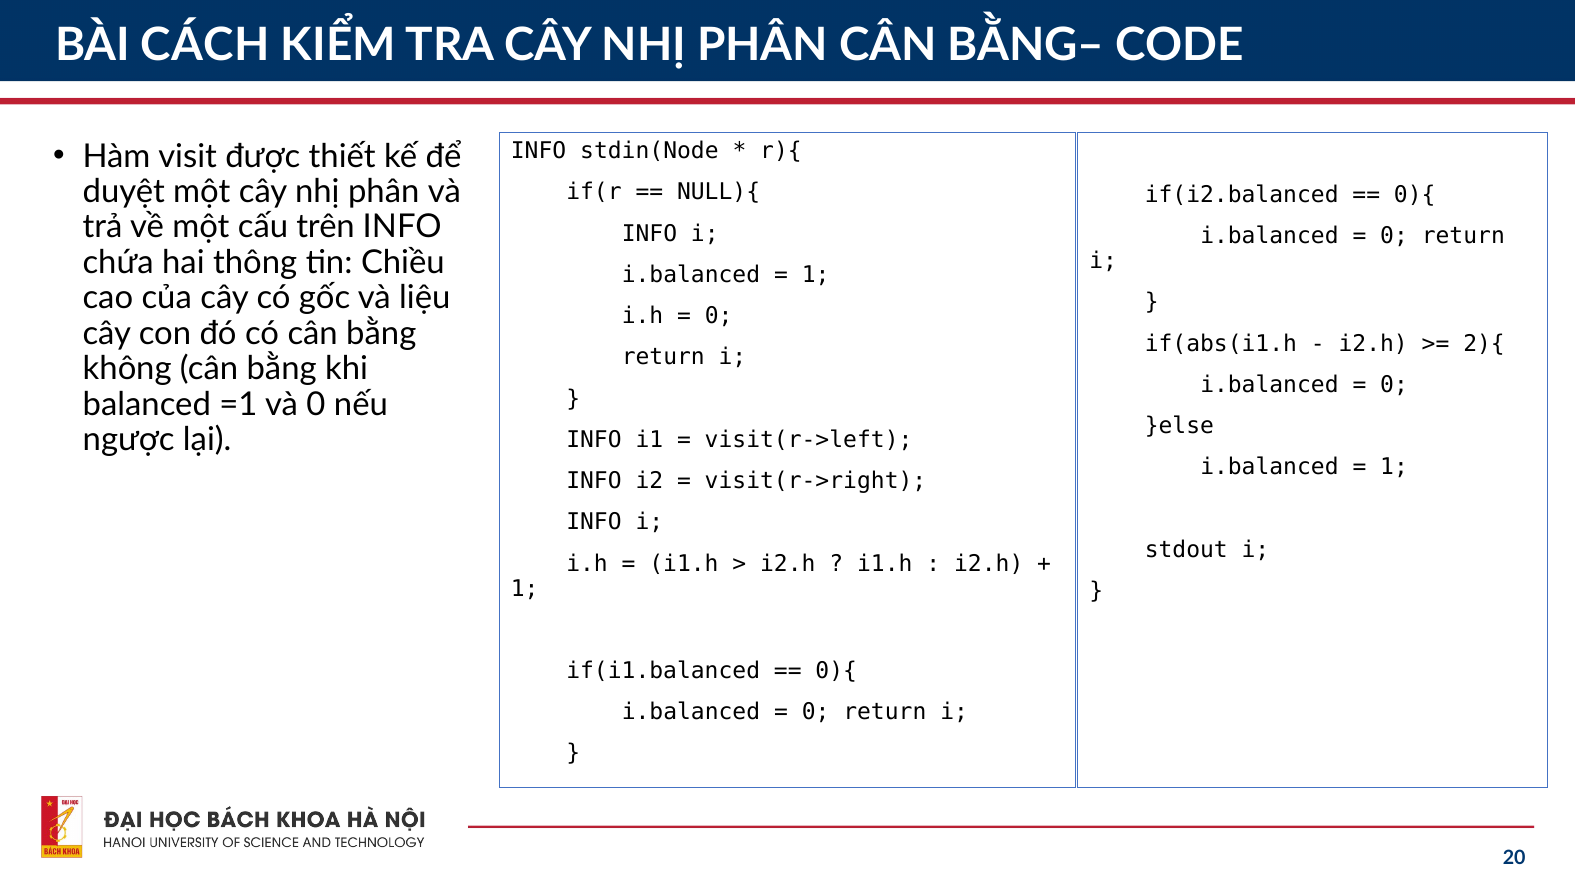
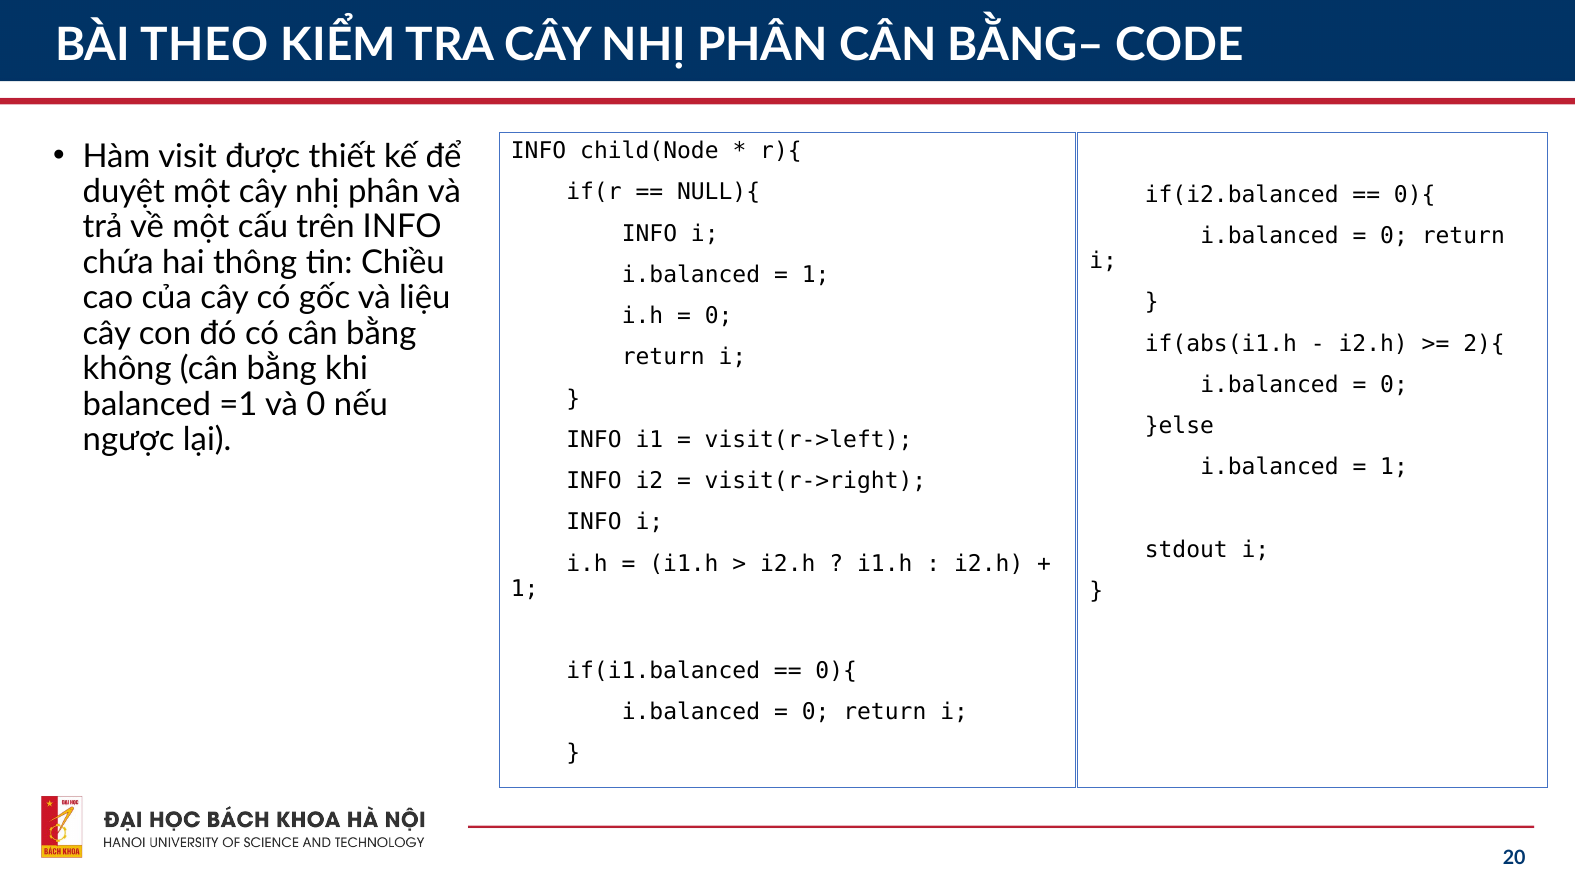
CÁCH: CÁCH -> THEO
stdin(Node: stdin(Node -> child(Node
